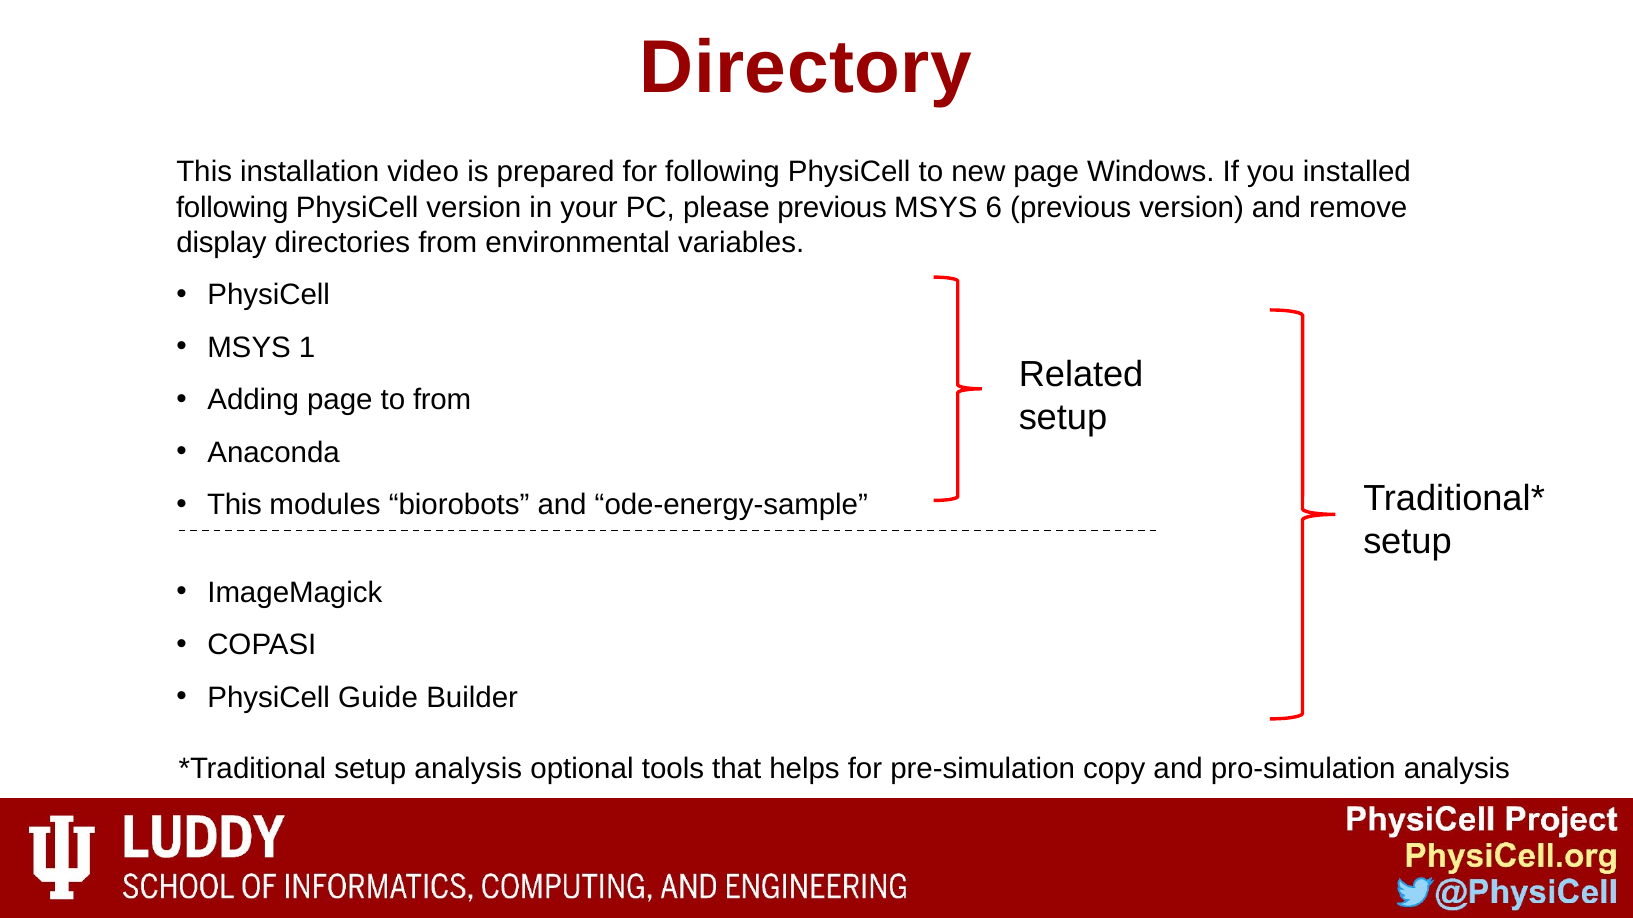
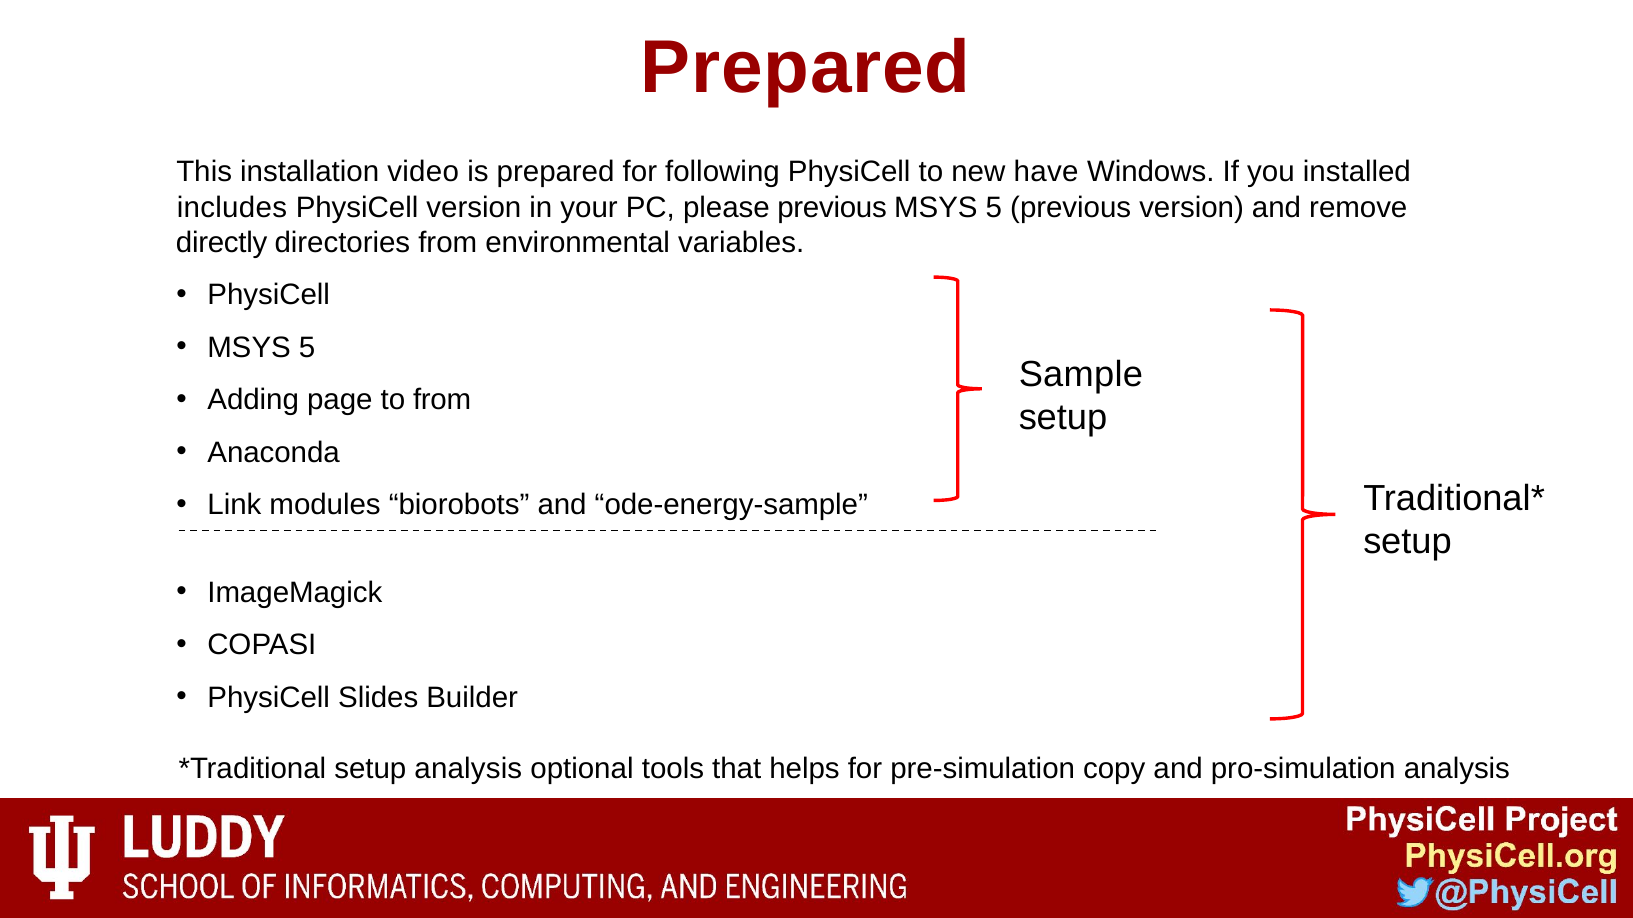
Directory at (806, 68): Directory -> Prepared
new page: page -> have
following at (232, 208): following -> includes
6 at (994, 208): 6 -> 5
display: display -> directly
1 at (307, 348): 1 -> 5
Related: Related -> Sample
This at (235, 505): This -> Link
Guide: Guide -> Slides
